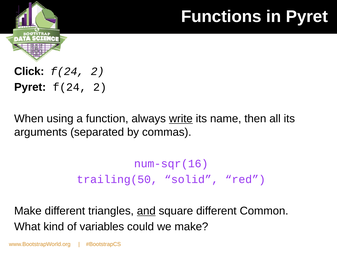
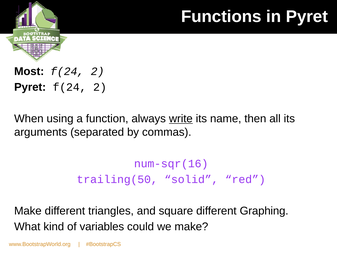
Click: Click -> Most
and underline: present -> none
Common: Common -> Graphing
